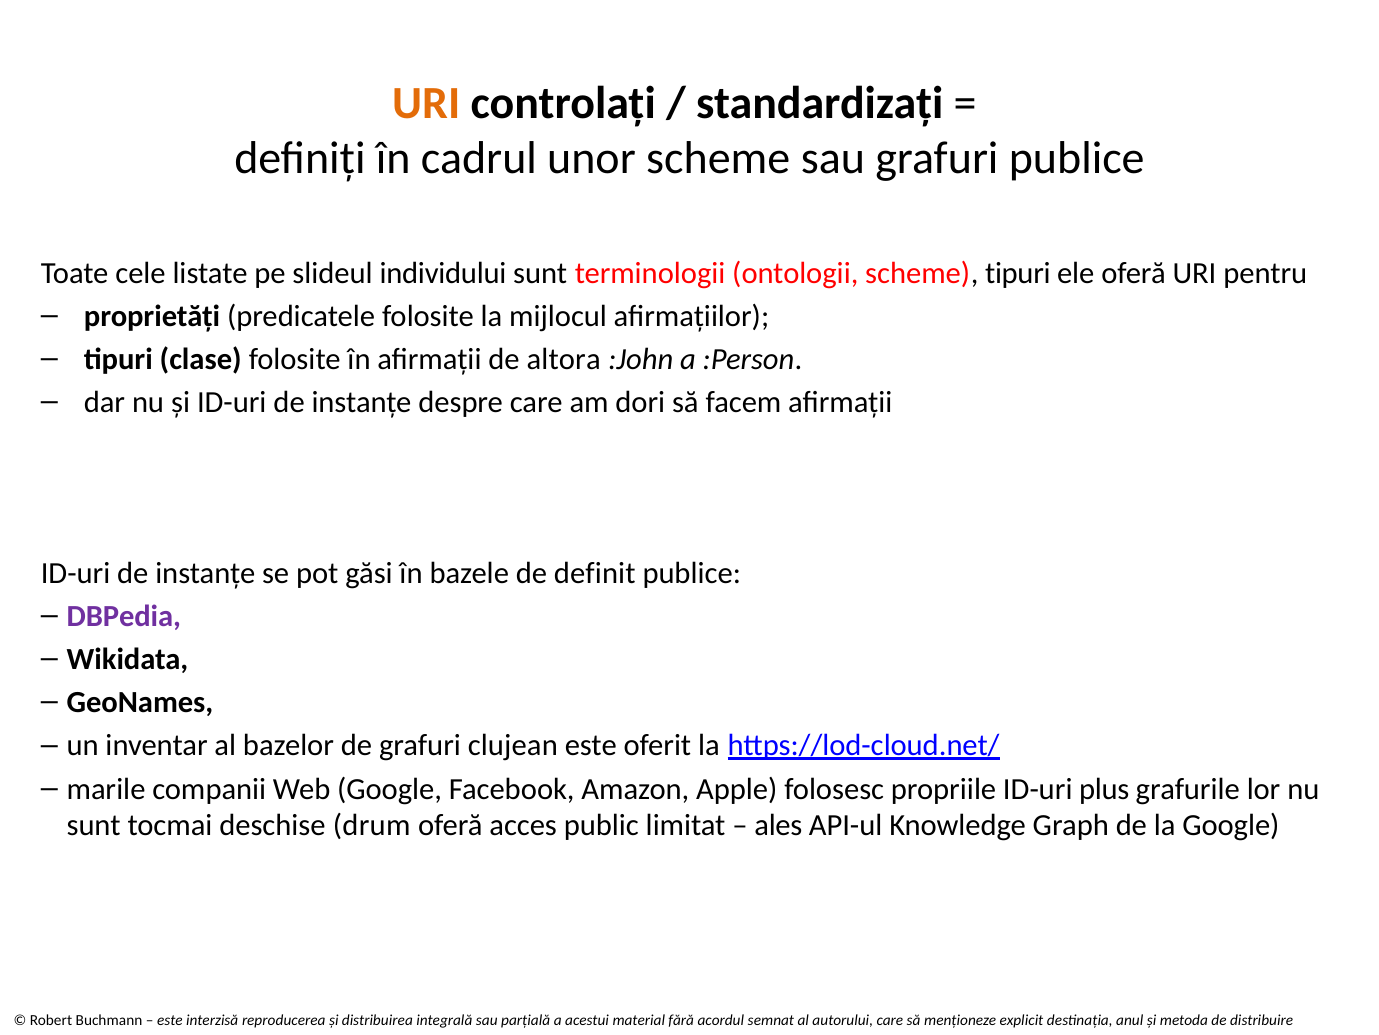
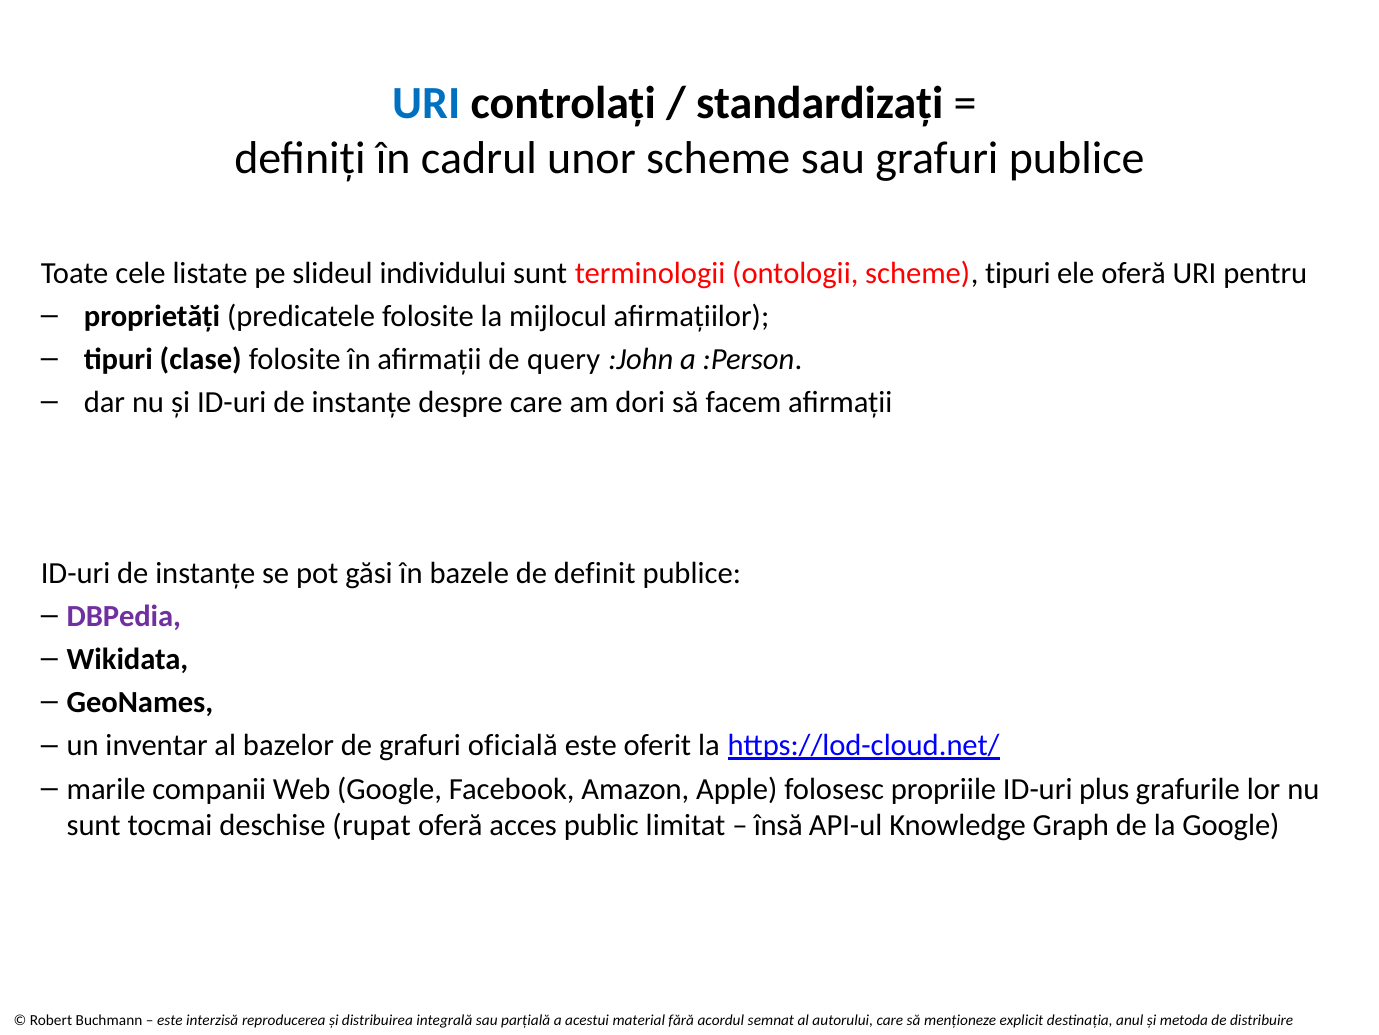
URI at (426, 103) colour: orange -> blue
altora: altora -> query
clujean: clujean -> oficială
drum: drum -> rupat
ales: ales -> însă
